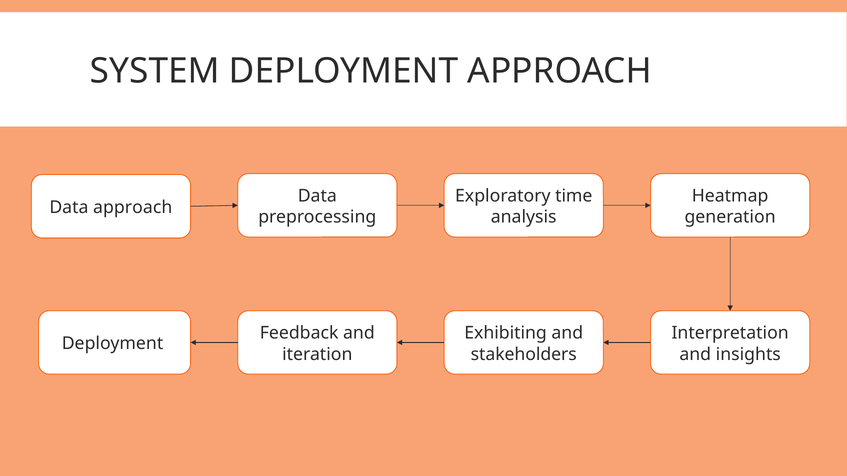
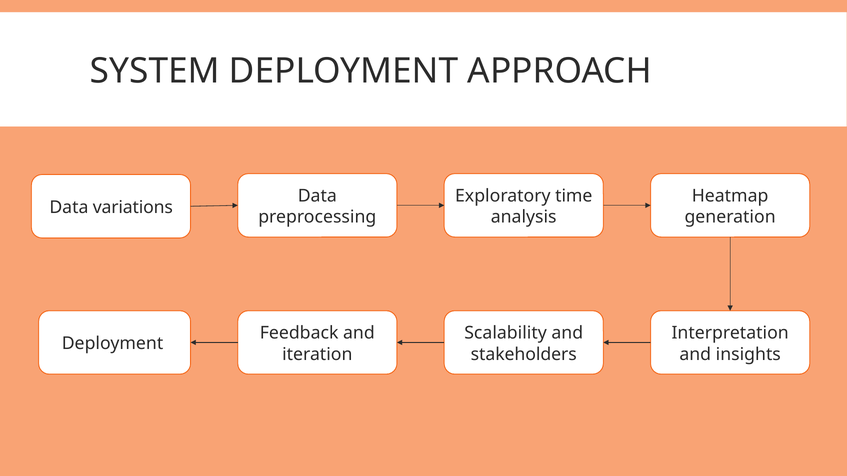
Data approach: approach -> variations
Exhibiting: Exhibiting -> Scalability
